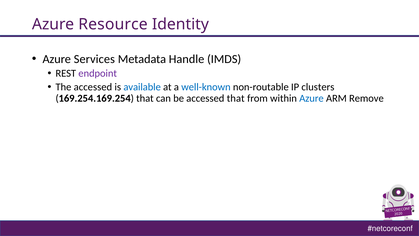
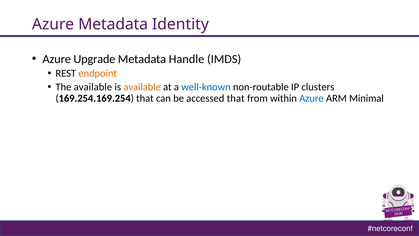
Azure Resource: Resource -> Metadata
Services: Services -> Upgrade
endpoint colour: purple -> orange
The accessed: accessed -> available
available at (142, 87) colour: blue -> orange
Remove: Remove -> Minimal
